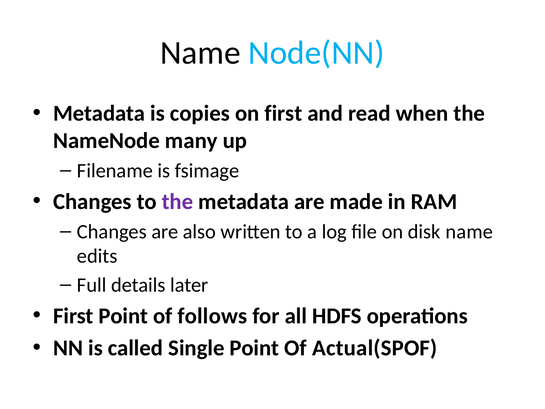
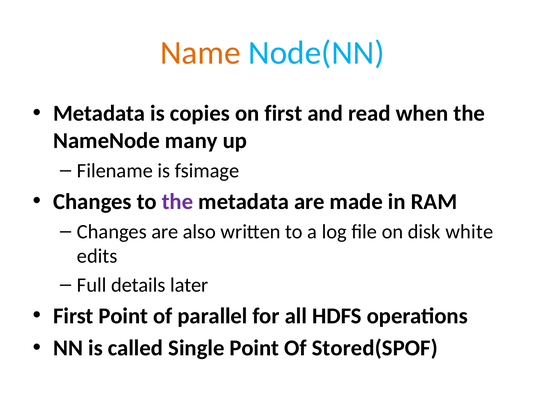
Name at (200, 53) colour: black -> orange
disk name: name -> white
follows: follows -> parallel
Actual(SPOF: Actual(SPOF -> Stored(SPOF
